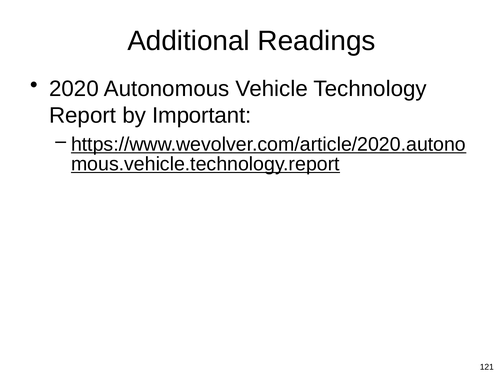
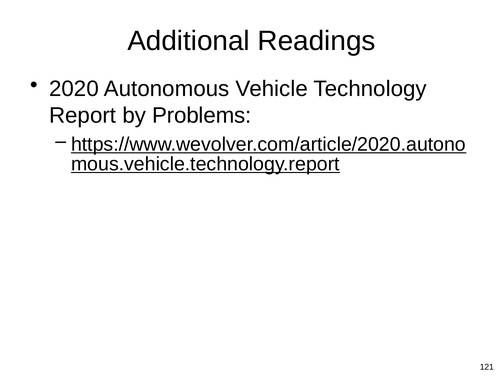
Important: Important -> Problems
